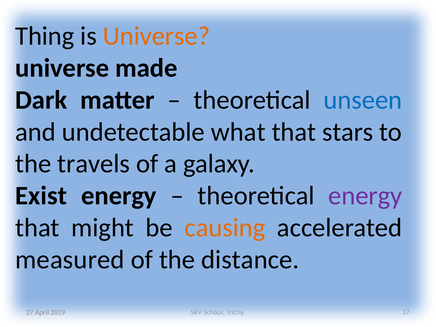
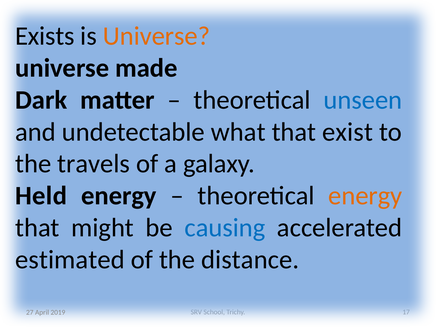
Thing: Thing -> Exists
stars: stars -> exist
Exist: Exist -> Held
energy at (365, 196) colour: purple -> orange
causing colour: orange -> blue
measured: measured -> estimated
